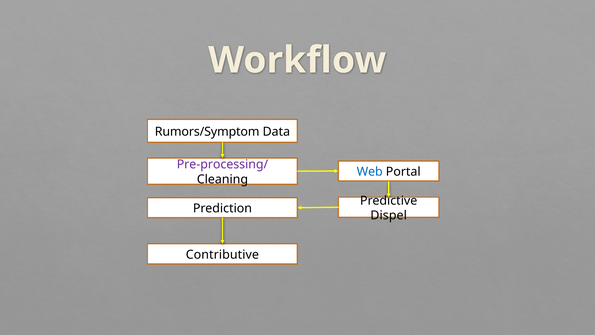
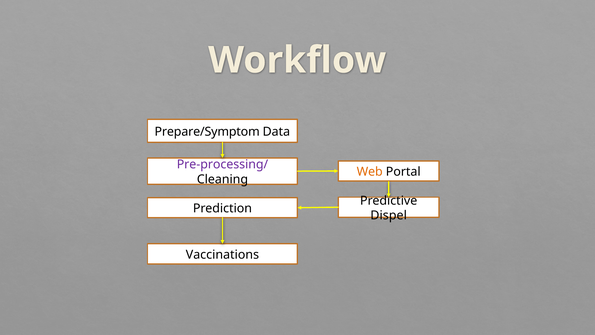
Rumors/Symptom: Rumors/Symptom -> Prepare/Symptom
Web colour: blue -> orange
Contributive: Contributive -> Vaccinations
